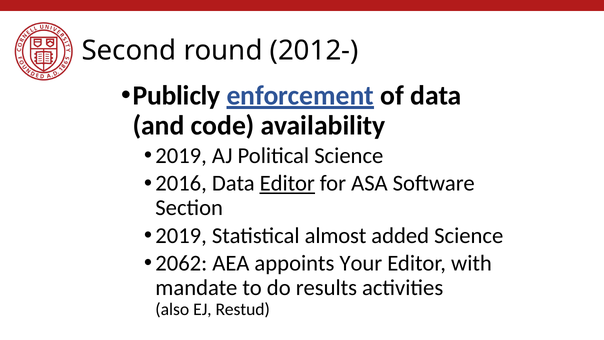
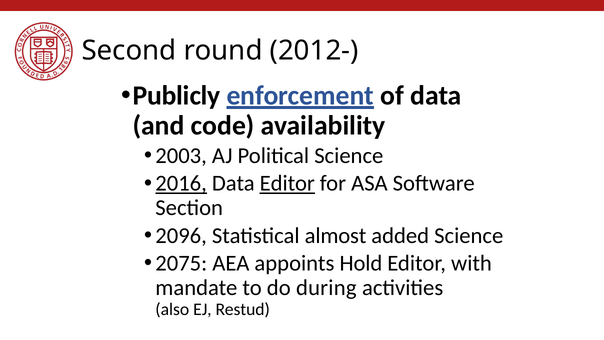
2019 at (181, 156): 2019 -> 2003
2016 underline: none -> present
2019 at (181, 235): 2019 -> 2096
2062: 2062 -> 2075
Your: Your -> Hold
results: results -> during
